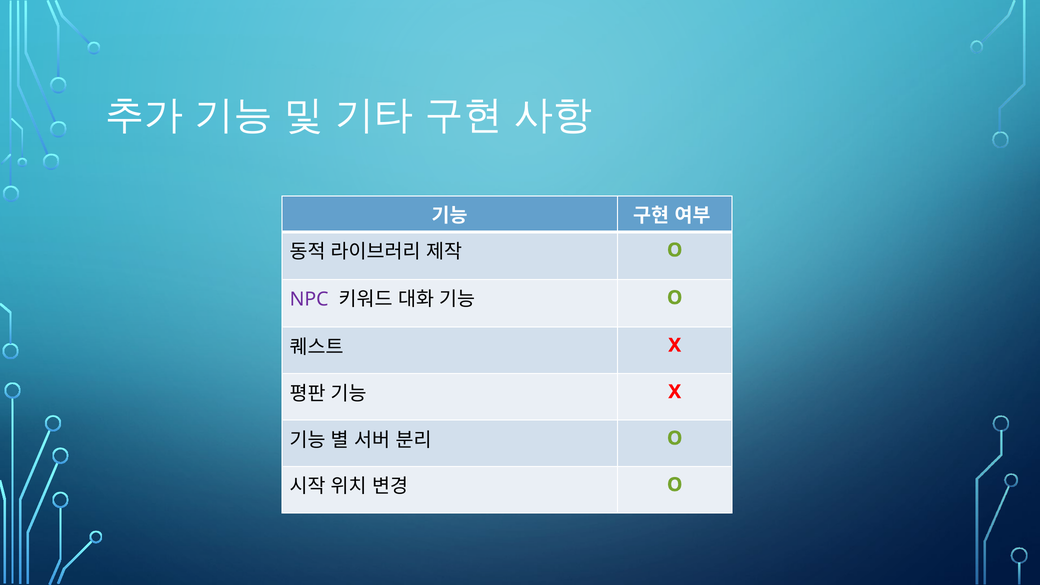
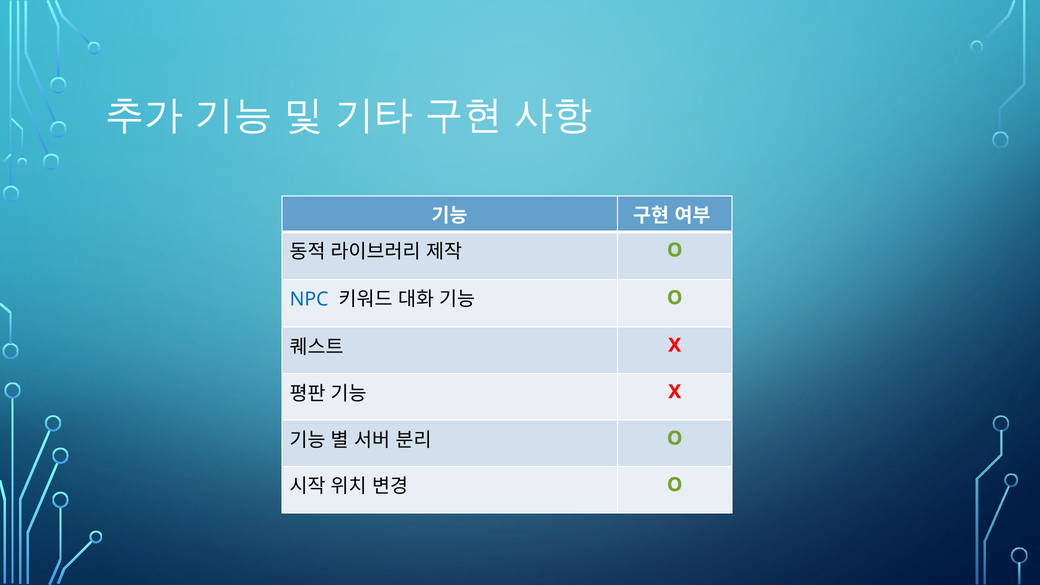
NPC colour: purple -> blue
